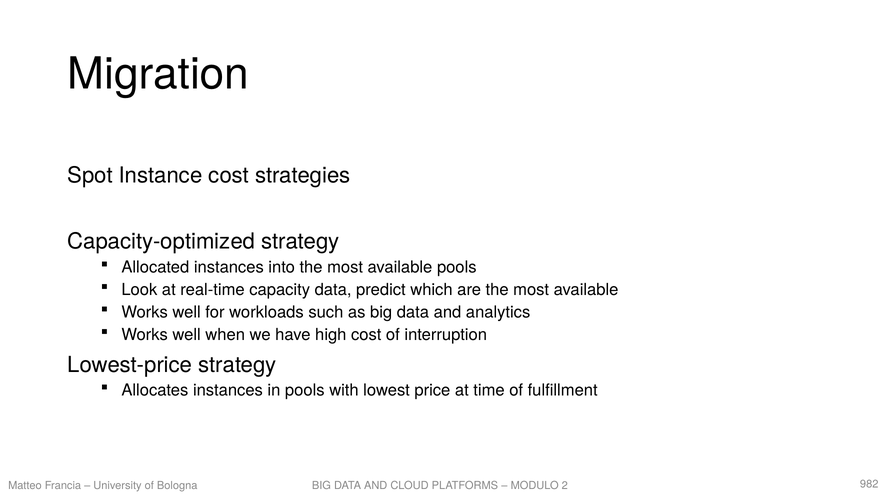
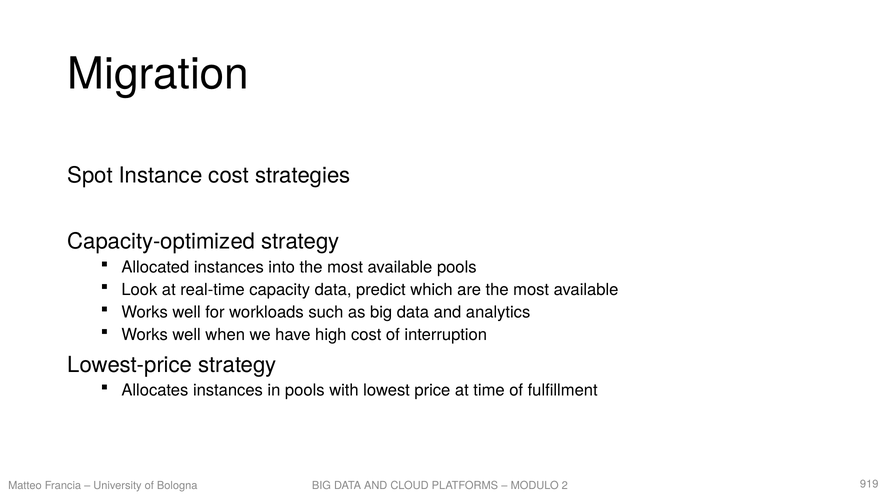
982: 982 -> 919
